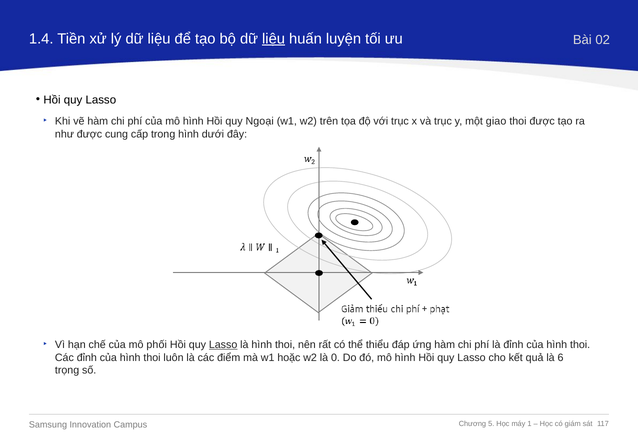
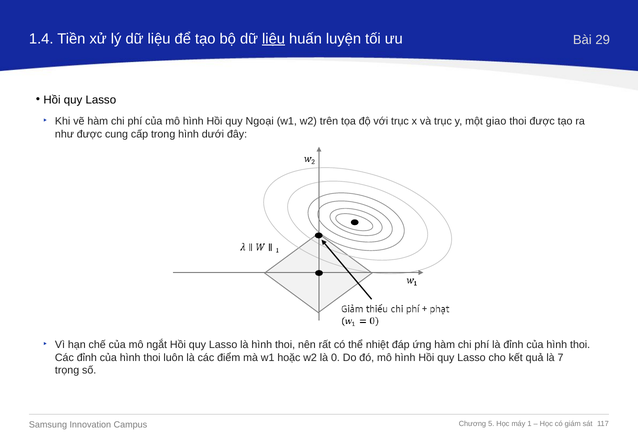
02: 02 -> 29
phối: phối -> ngắt
Lasso at (223, 345) underline: present -> none
thiểu: thiểu -> nhiệt
6: 6 -> 7
